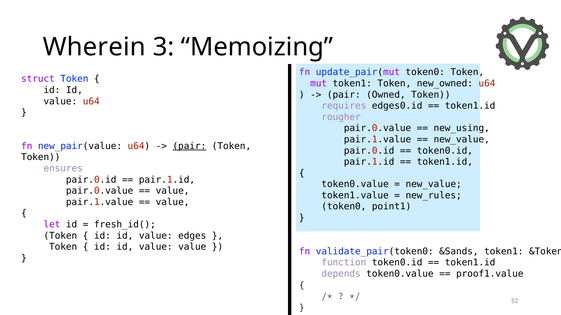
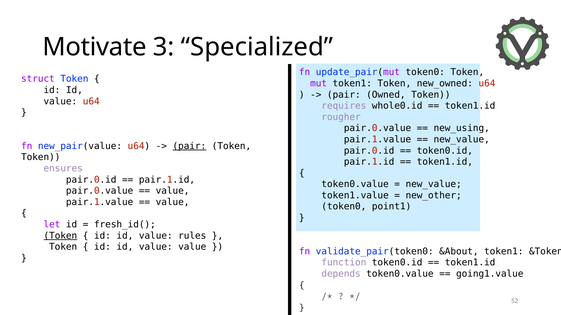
Wherein: Wherein -> Motivate
Memoizing: Memoizing -> Specialized
edges0.id: edges0.id -> whole0.id
new_rules: new_rules -> new_other
Token at (60, 236) underline: none -> present
edges: edges -> rules
&Sands: &Sands -> &About
proof1.value: proof1.value -> going1.value
